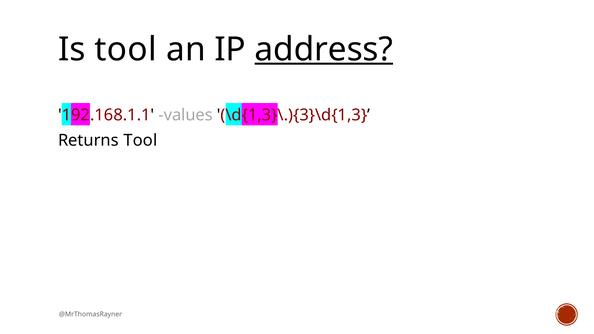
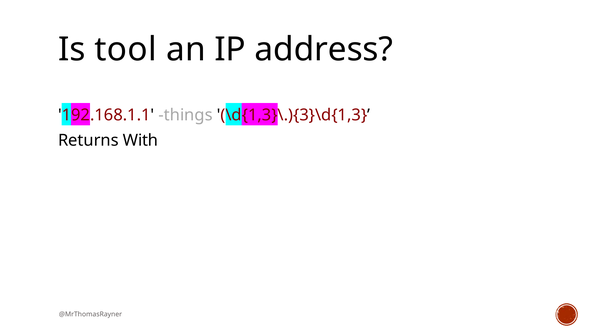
address underline: present -> none
values: values -> things
Returns Tool: Tool -> With
